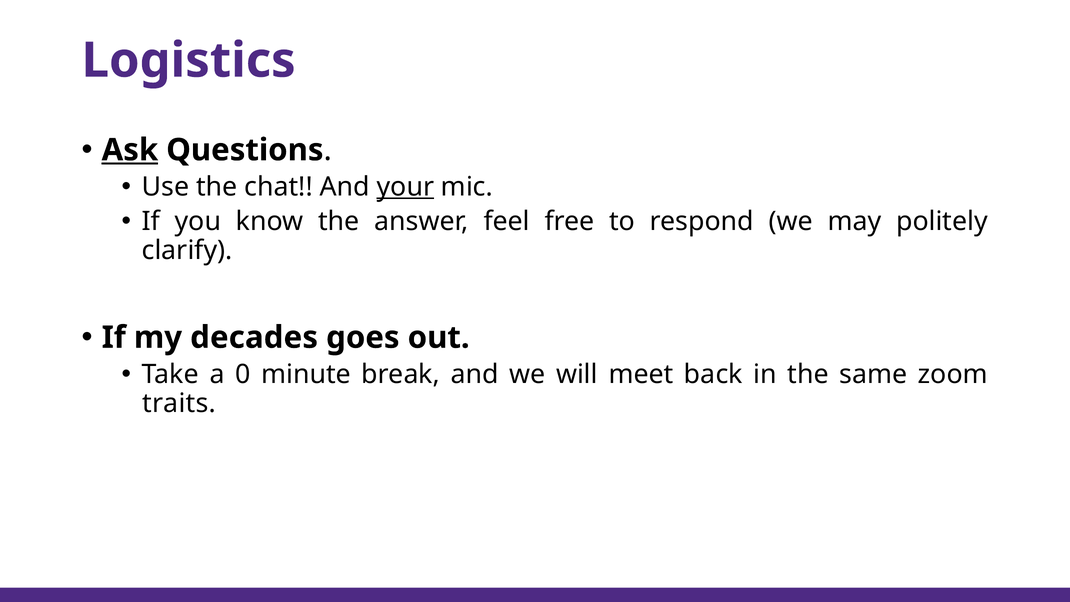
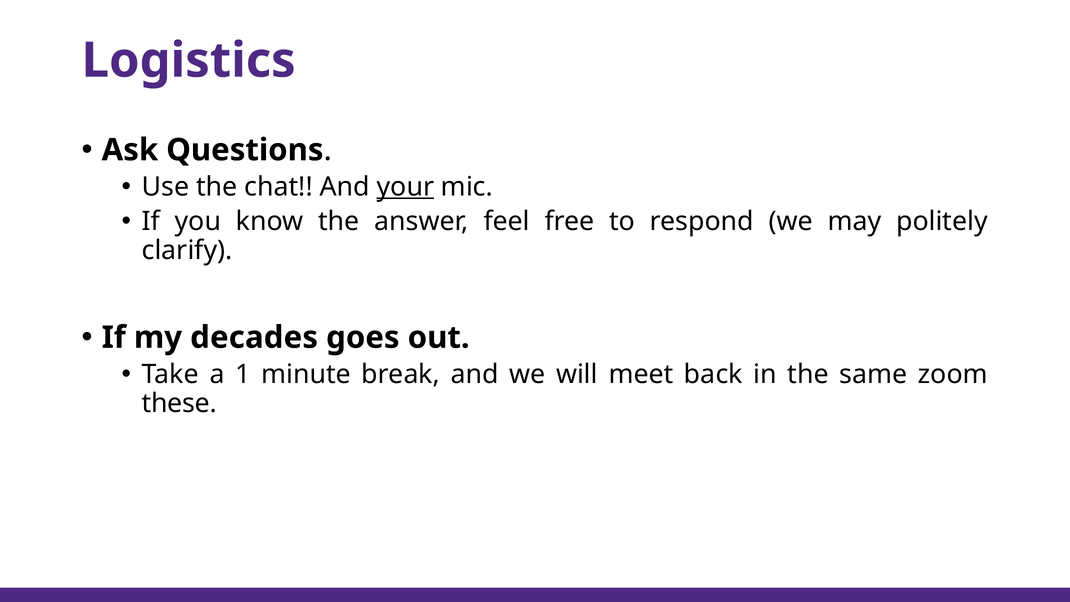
Ask underline: present -> none
0: 0 -> 1
traits: traits -> these
